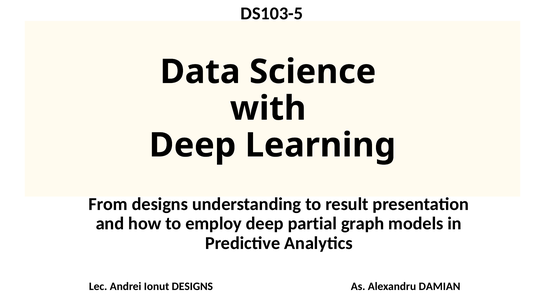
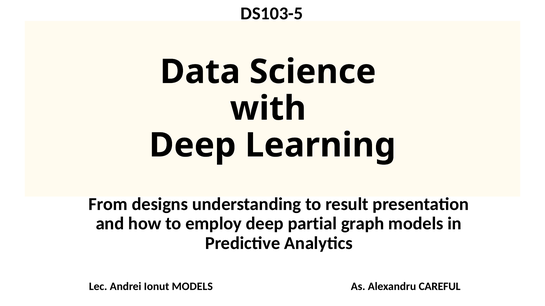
Ionut DESIGNS: DESIGNS -> MODELS
DAMIAN: DAMIAN -> CAREFUL
